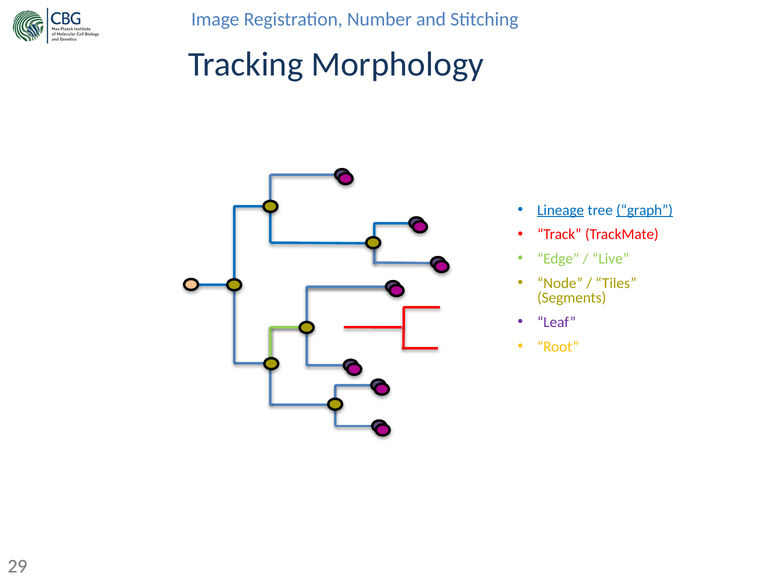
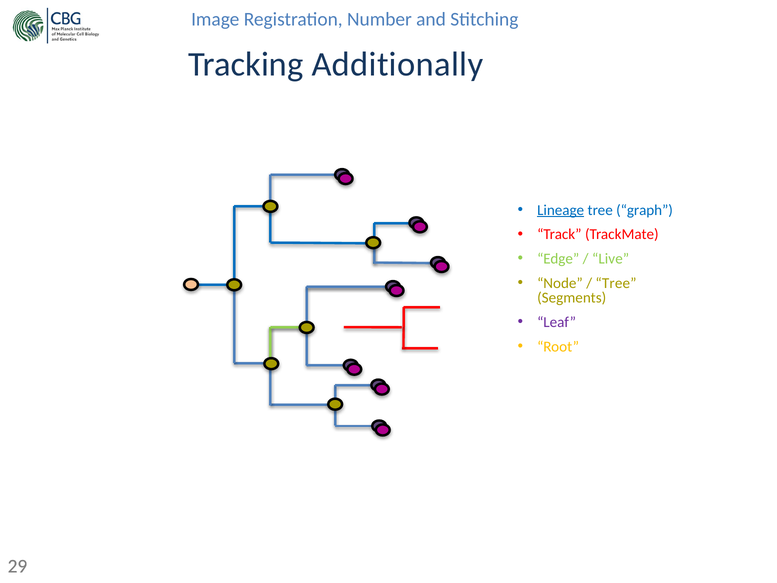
Morphology: Morphology -> Additionally
graph underline: present -> none
Tiles at (616, 283): Tiles -> Tree
